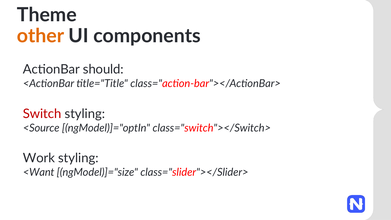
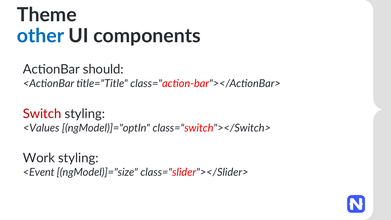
other colour: orange -> blue
<Source: <Source -> <Values
<Want: <Want -> <Event
